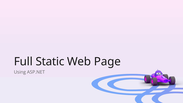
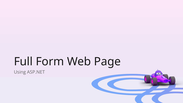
Static: Static -> Form
